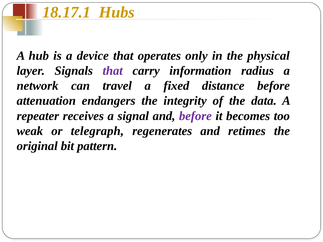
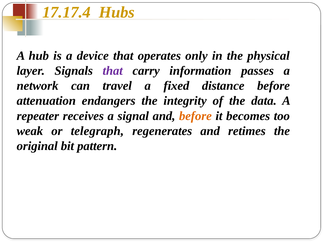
18.17.1: 18.17.1 -> 17.17.4
radius: radius -> passes
before at (195, 116) colour: purple -> orange
